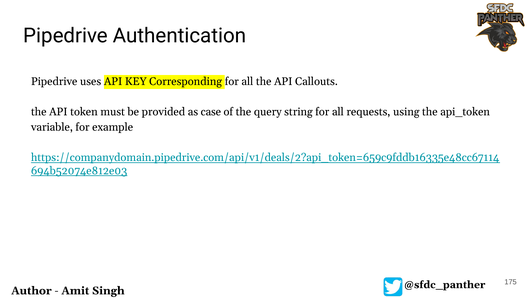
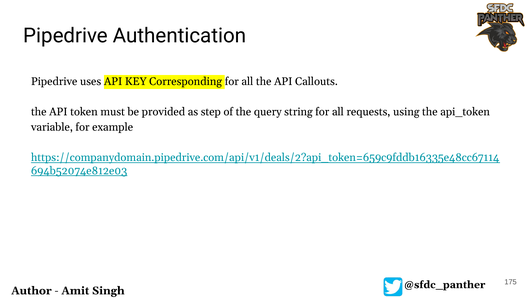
case: case -> step
